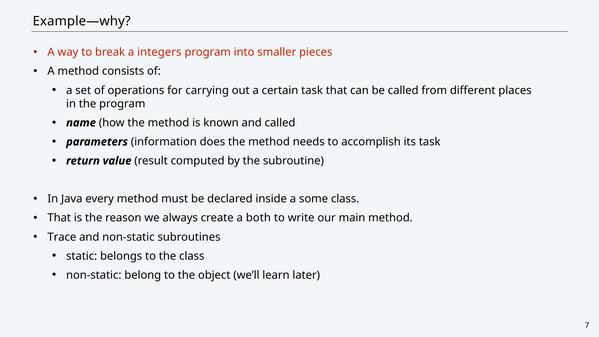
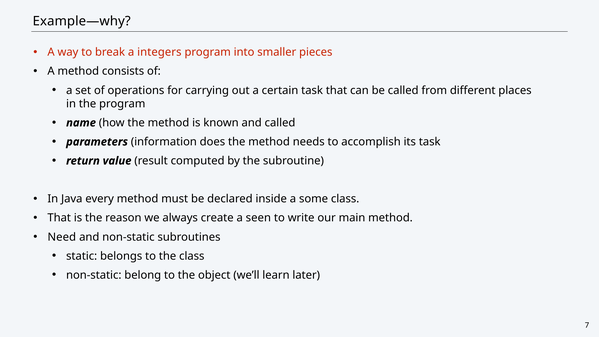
both: both -> seen
Trace: Trace -> Need
